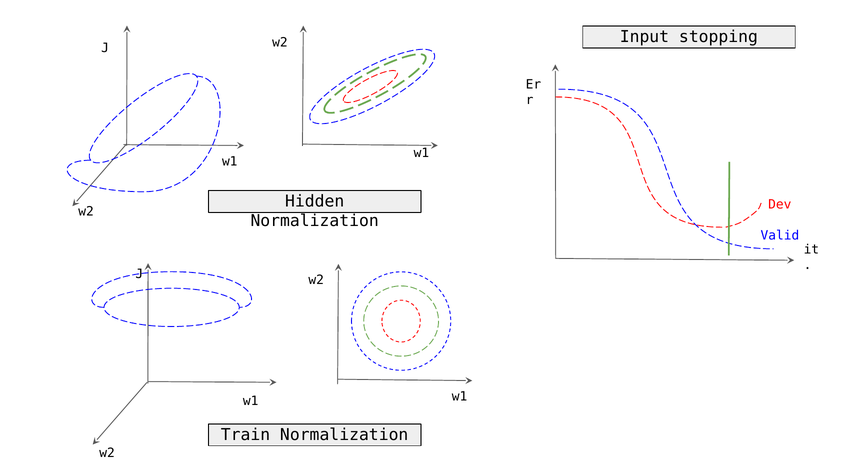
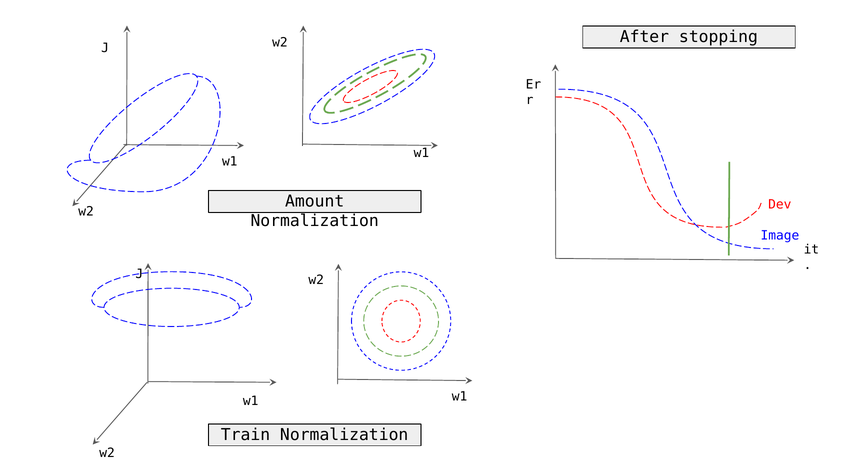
Input: Input -> After
Hidden: Hidden -> Amount
Valid: Valid -> Image
